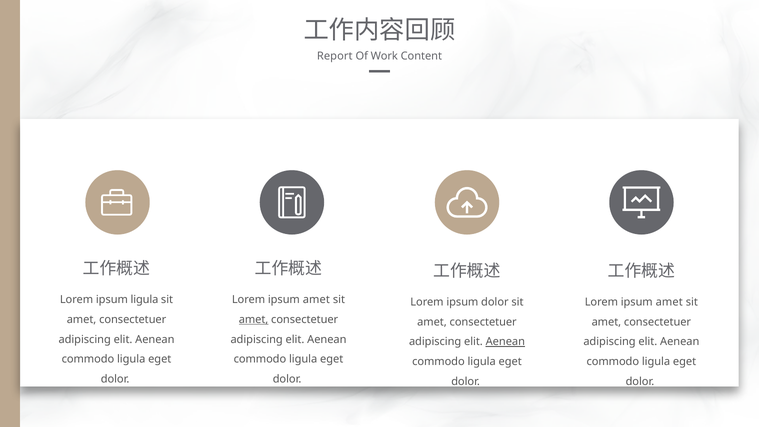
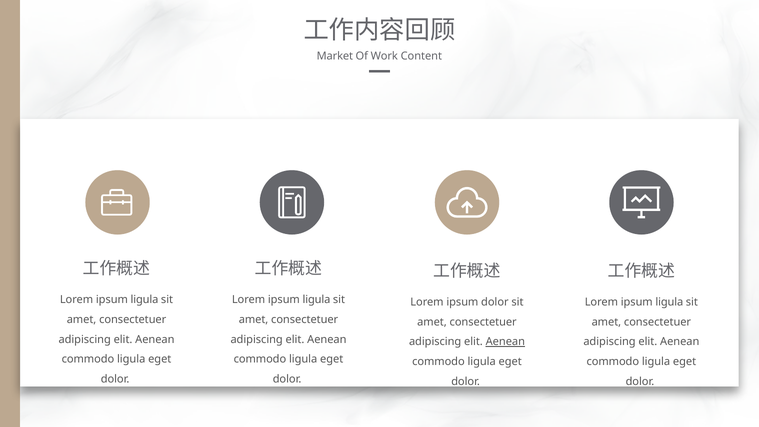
Report: Report -> Market
amet at (316, 300): amet -> ligula
amet at (669, 302): amet -> ligula
amet at (254, 319) underline: present -> none
